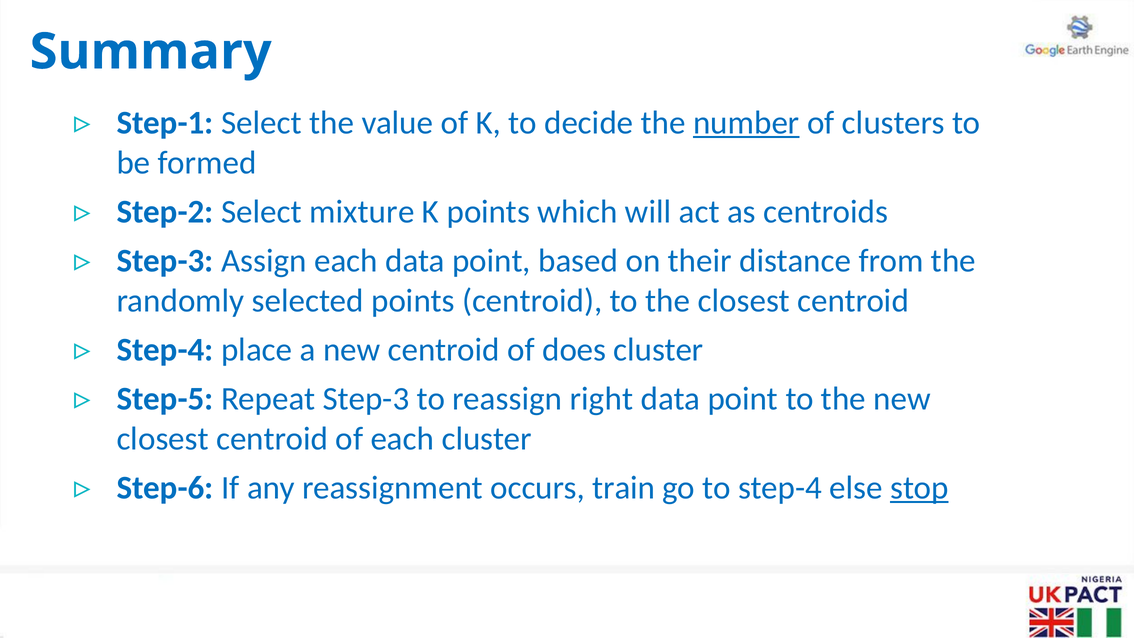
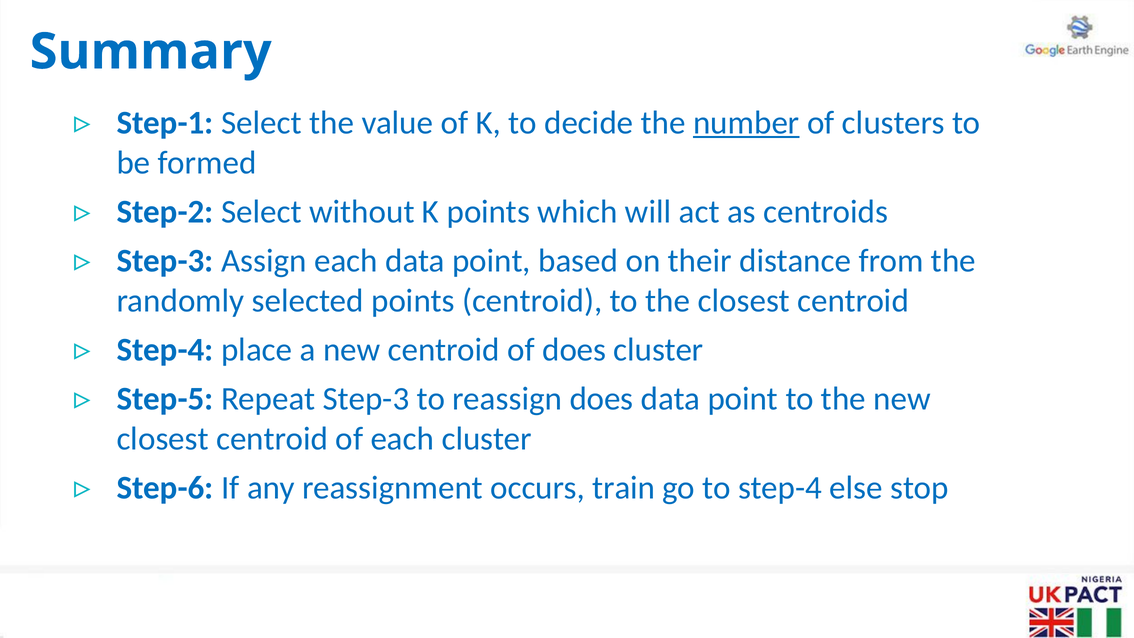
mixture: mixture -> without
reassign right: right -> does
stop underline: present -> none
